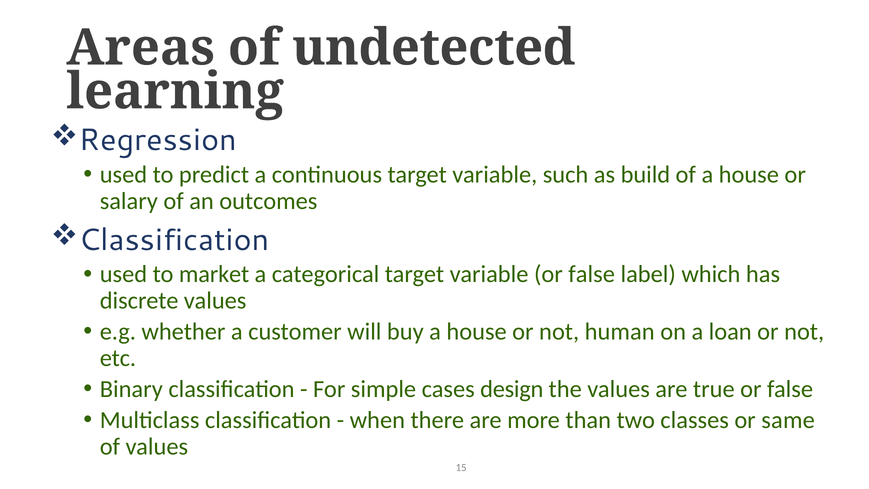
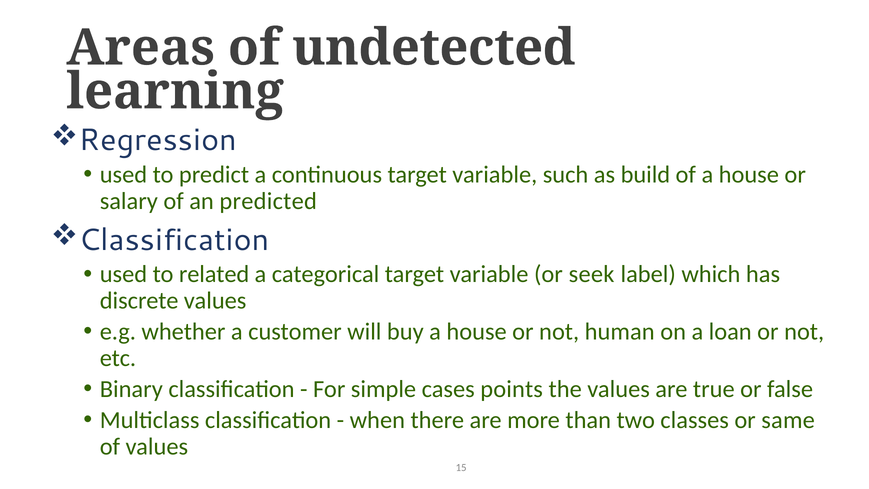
outcomes: outcomes -> predicted
market: market -> related
variable or false: false -> seek
design: design -> points
